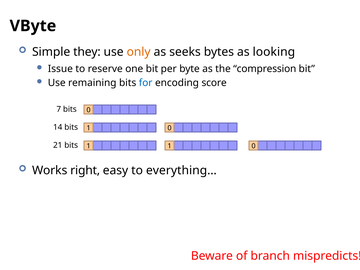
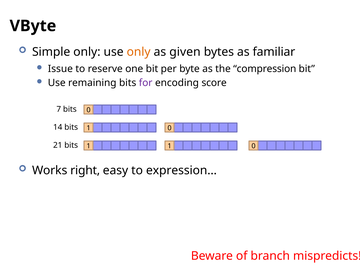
Simple they: they -> only
seeks: seeks -> given
looking: looking -> familiar
for colour: blue -> purple
everything…: everything… -> expression…
